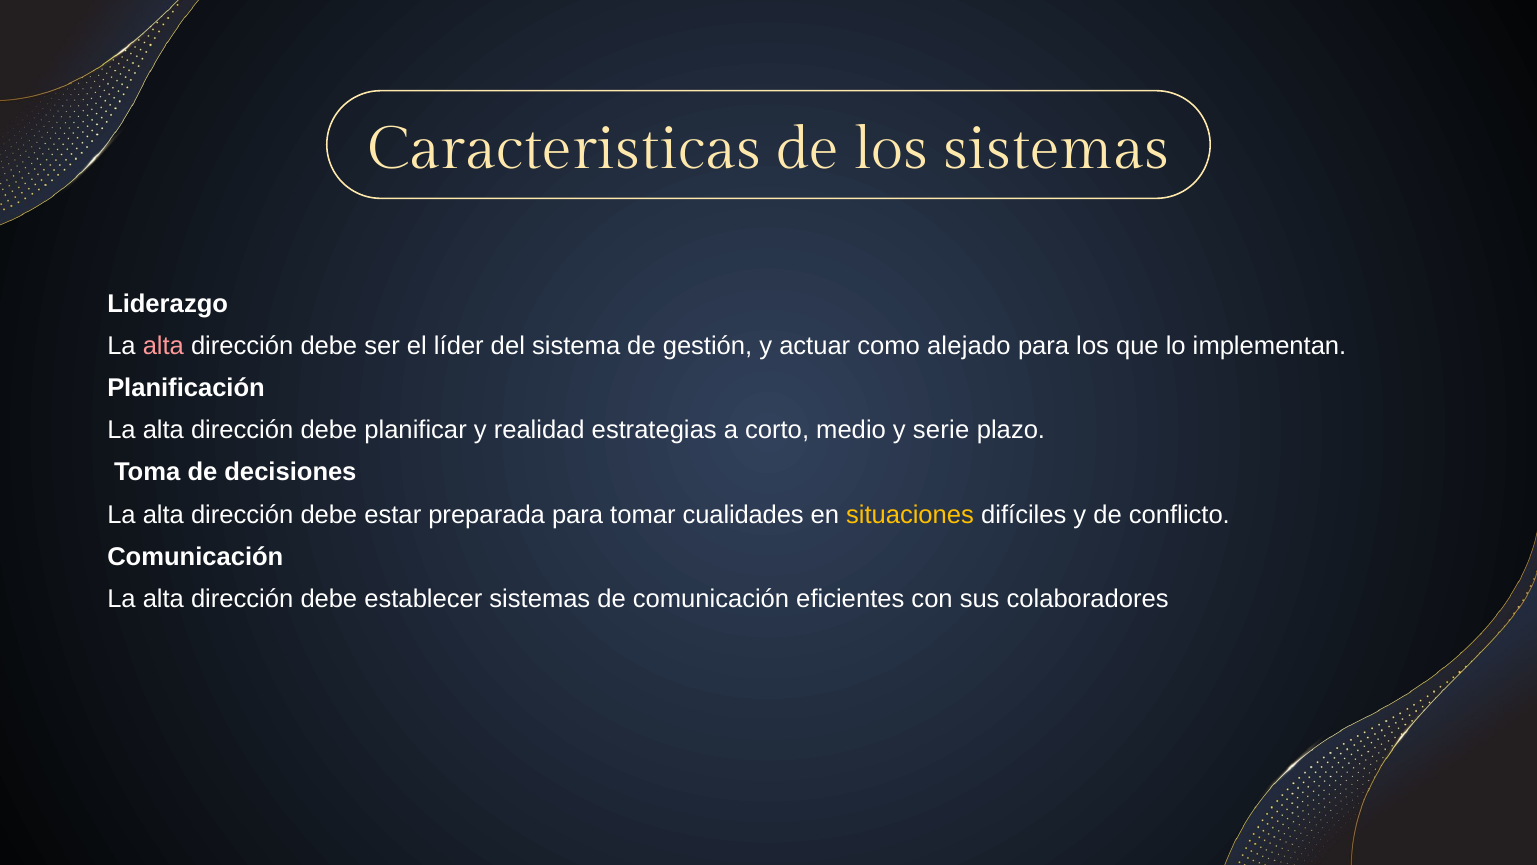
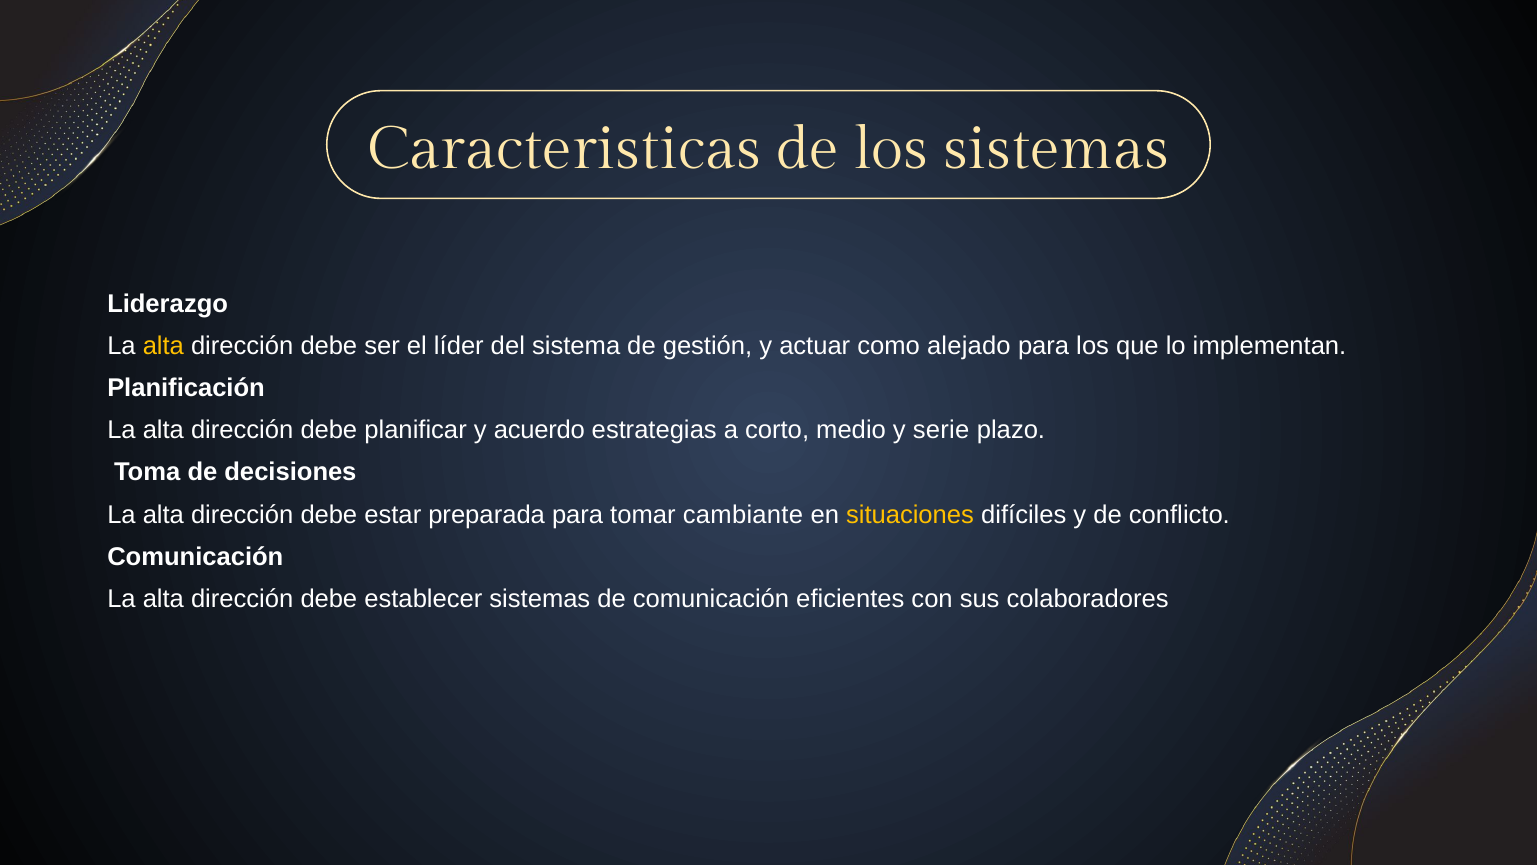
alta at (163, 346) colour: pink -> yellow
realidad: realidad -> acuerdo
cualidades: cualidades -> cambiante
